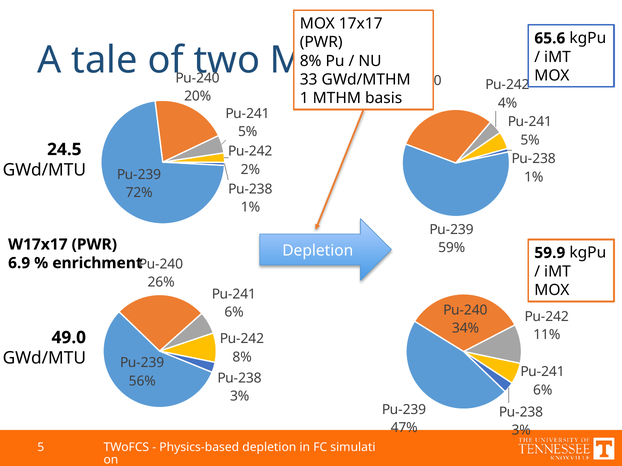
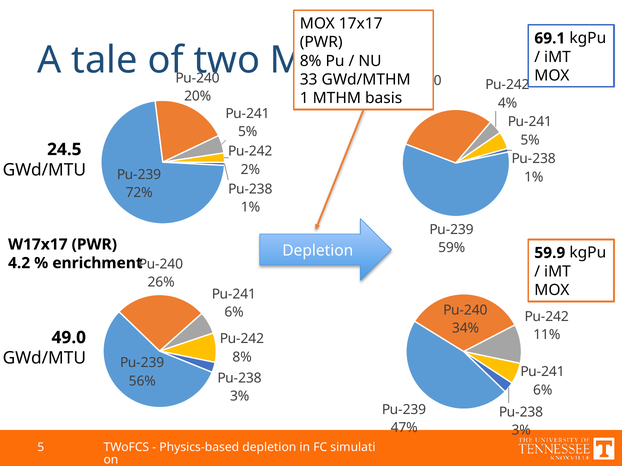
65.6: 65.6 -> 69.1
6.9: 6.9 -> 4.2
